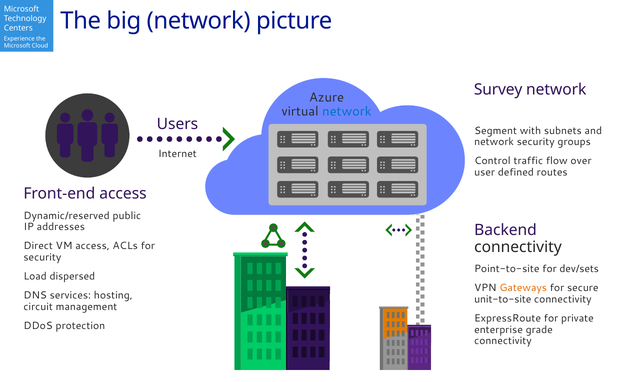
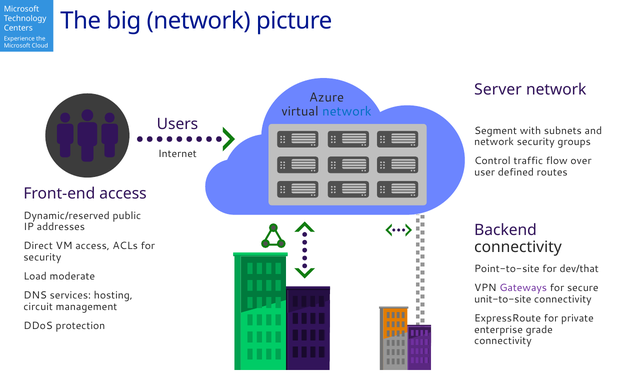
Survey: Survey -> Server
dev/sets: dev/sets -> dev/that
dispersed: dispersed -> moderate
Gateways at (523, 288) colour: orange -> purple
